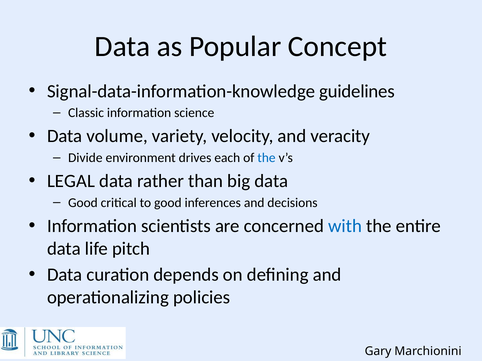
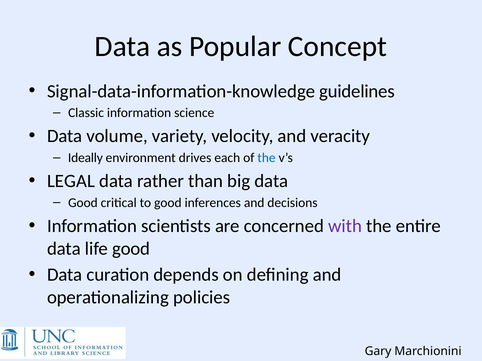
Divide: Divide -> Ideally
with colour: blue -> purple
life pitch: pitch -> good
